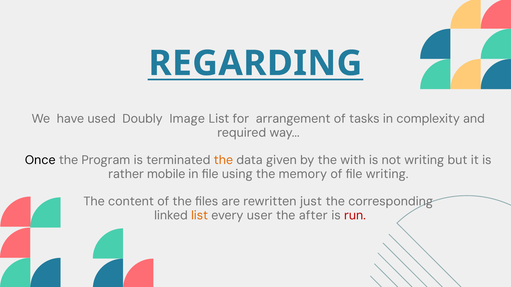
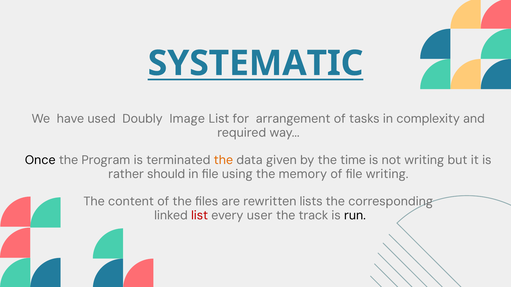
REGARDING: REGARDING -> SYSTEMATIC
with: with -> time
mobile: mobile -> should
just: just -> lists
list at (200, 216) colour: orange -> red
after: after -> track
run colour: red -> black
